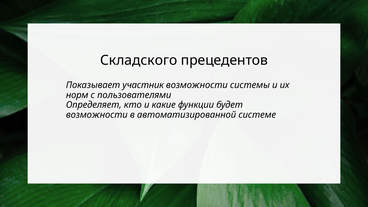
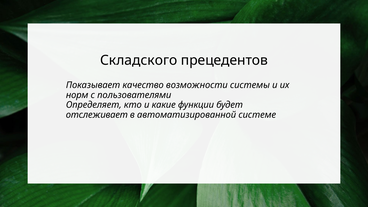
участник: участник -> качество
возможности at (97, 115): возможности -> отслеживает
